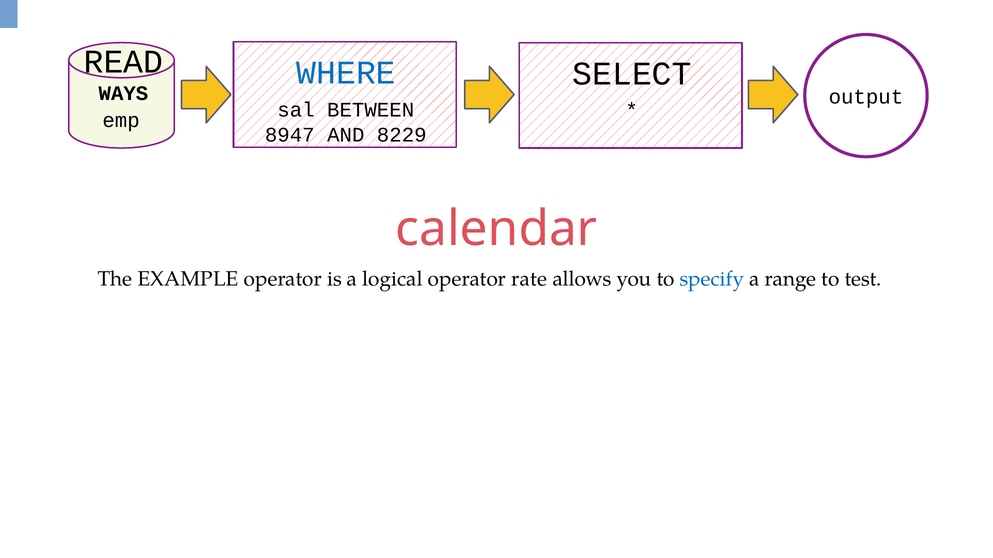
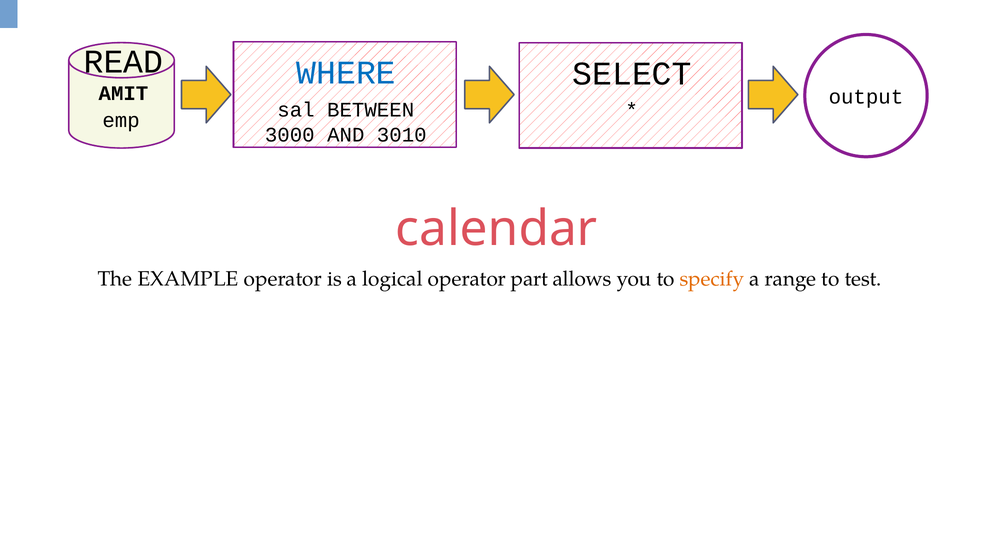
WAYS: WAYS -> AMIT
8947: 8947 -> 3000
8229: 8229 -> 3010
rate: rate -> part
specify colour: blue -> orange
